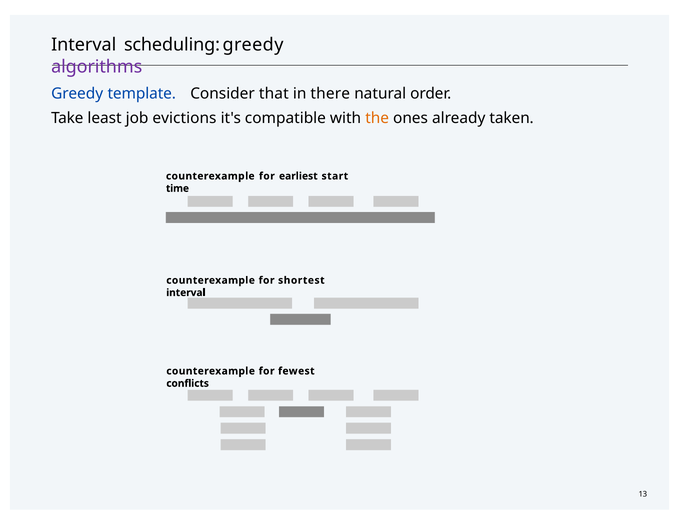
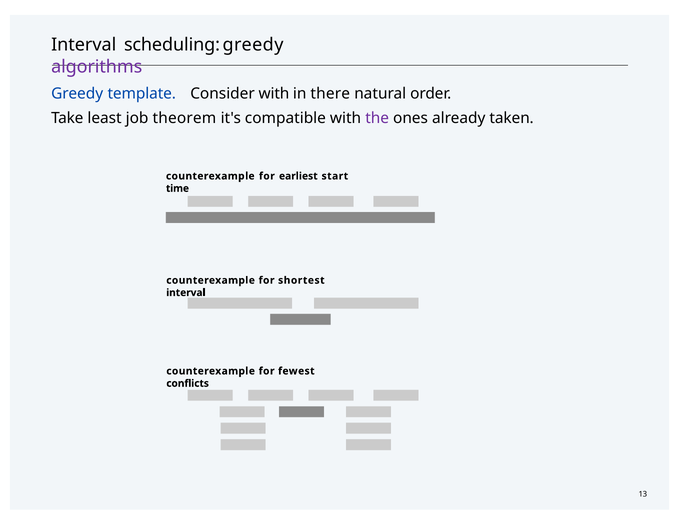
Consider that: that -> with
evictions: evictions -> theorem
the colour: orange -> purple
